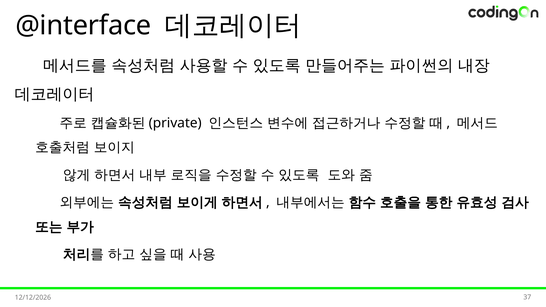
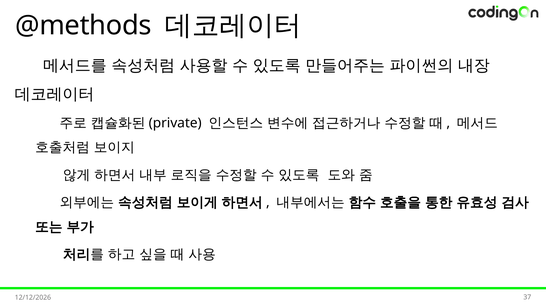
@interface: @interface -> @methods
